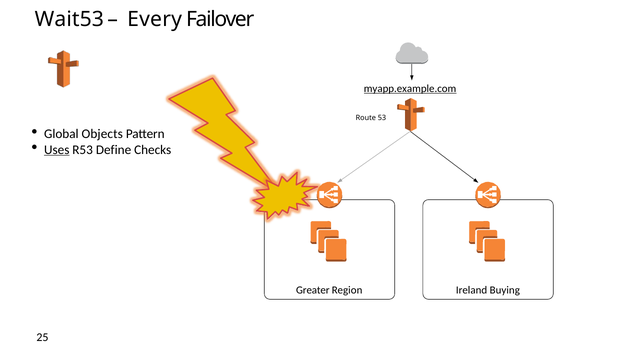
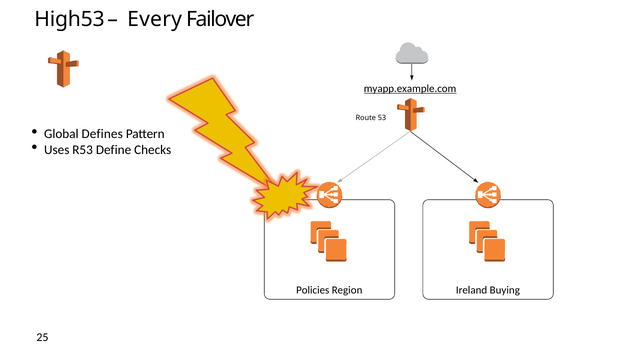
Wait53: Wait53 -> High53
Objects: Objects -> Defines
Uses underline: present -> none
Greater: Greater -> Policies
